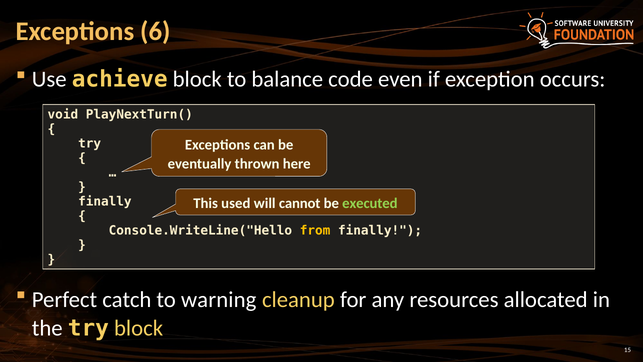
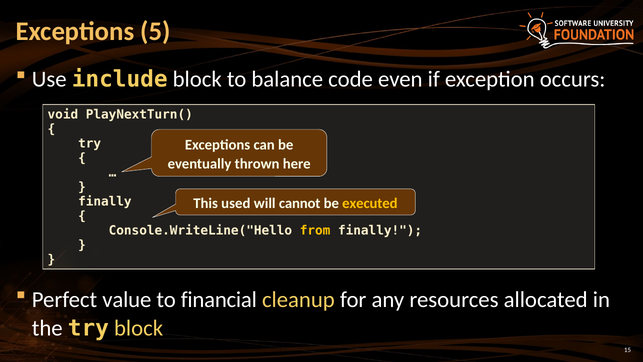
6: 6 -> 5
achieve: achieve -> include
executed colour: light green -> yellow
catch: catch -> value
warning: warning -> financial
